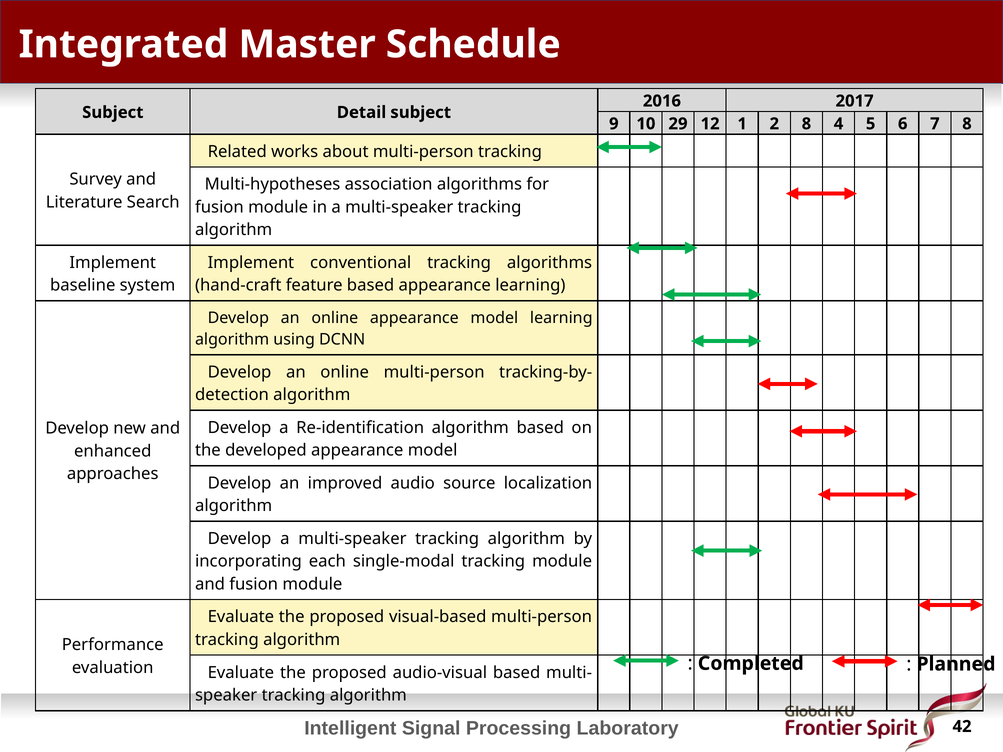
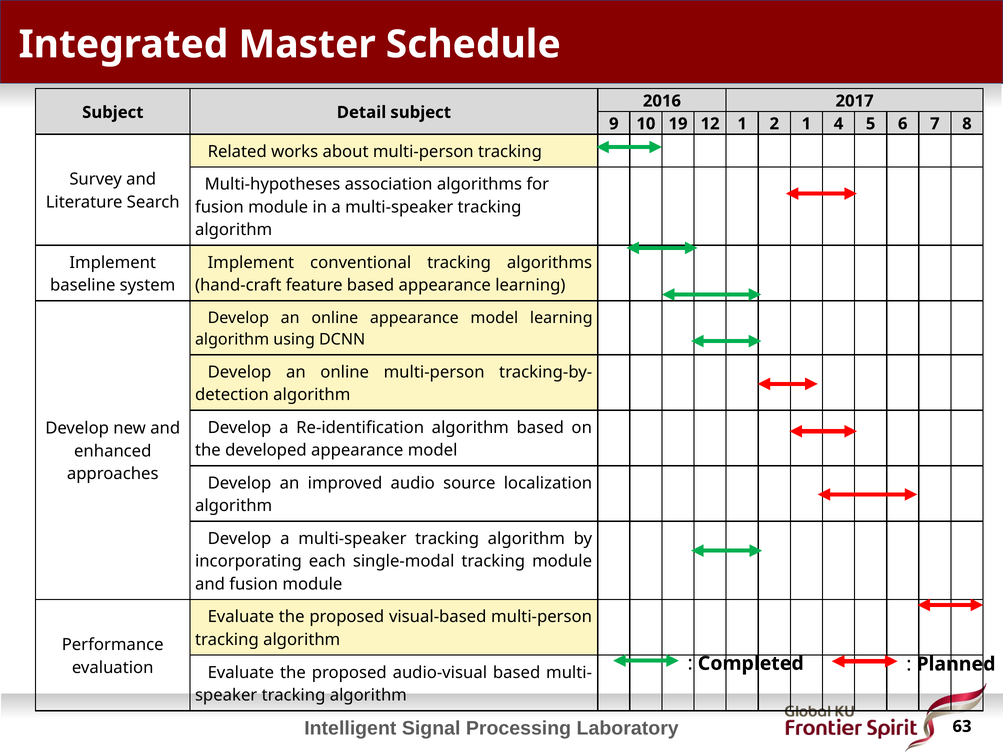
29: 29 -> 19
2 8: 8 -> 1
42: 42 -> 63
